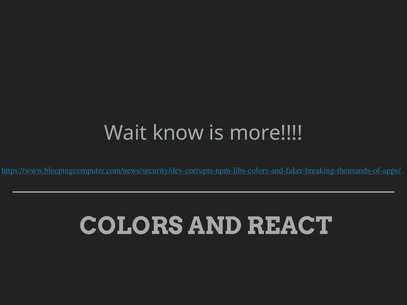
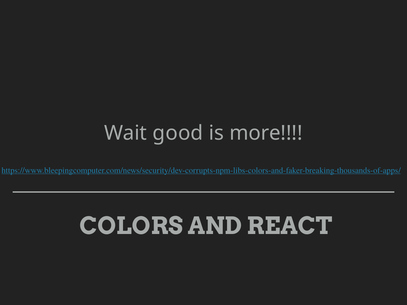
know: know -> good
